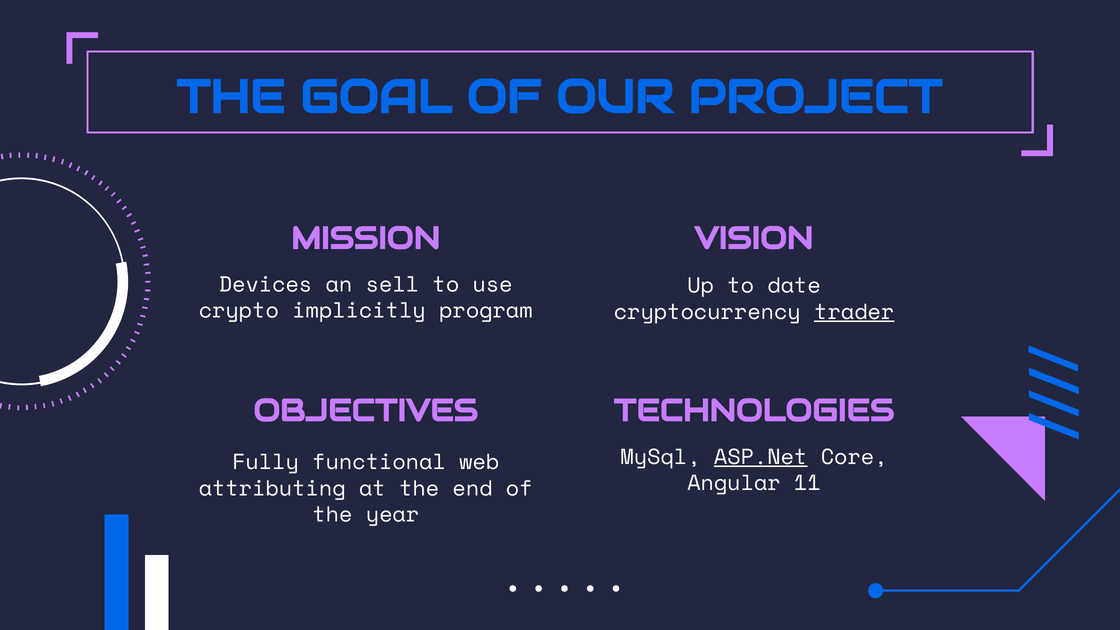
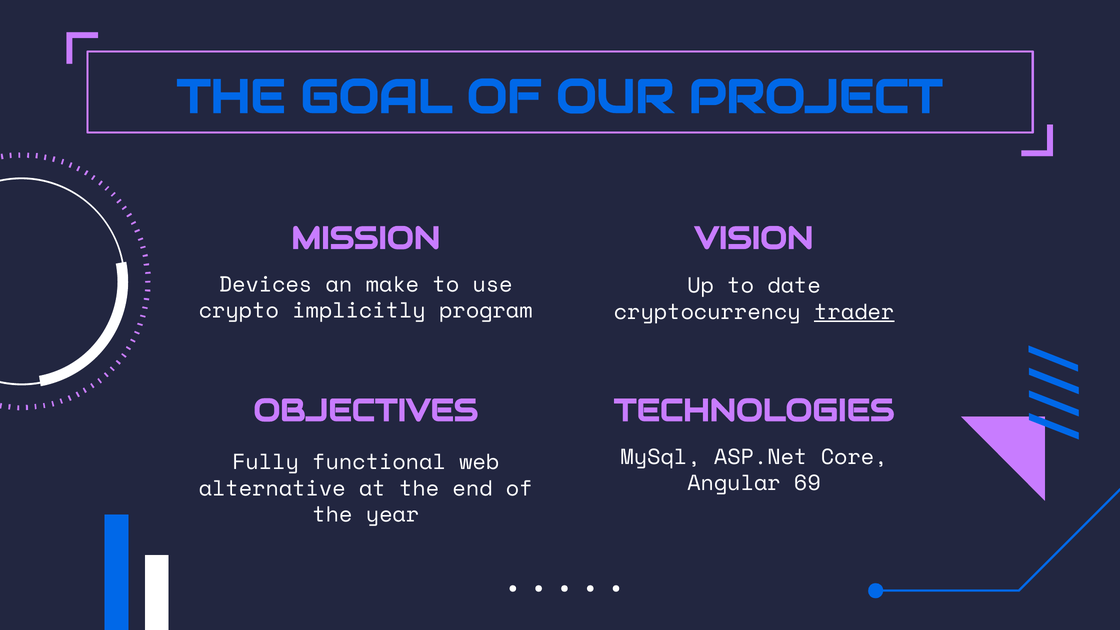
sell: sell -> make
ASP.Net underline: present -> none
11: 11 -> 69
attributing: attributing -> alternative
